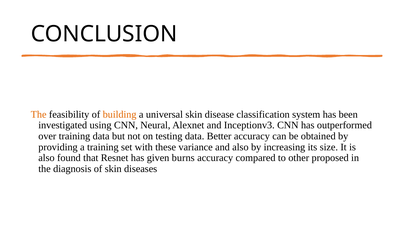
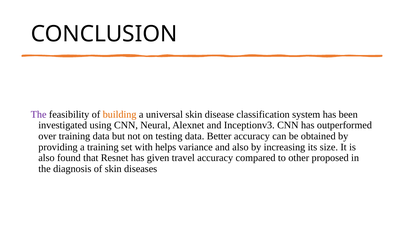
The at (39, 115) colour: orange -> purple
these: these -> helps
burns: burns -> travel
